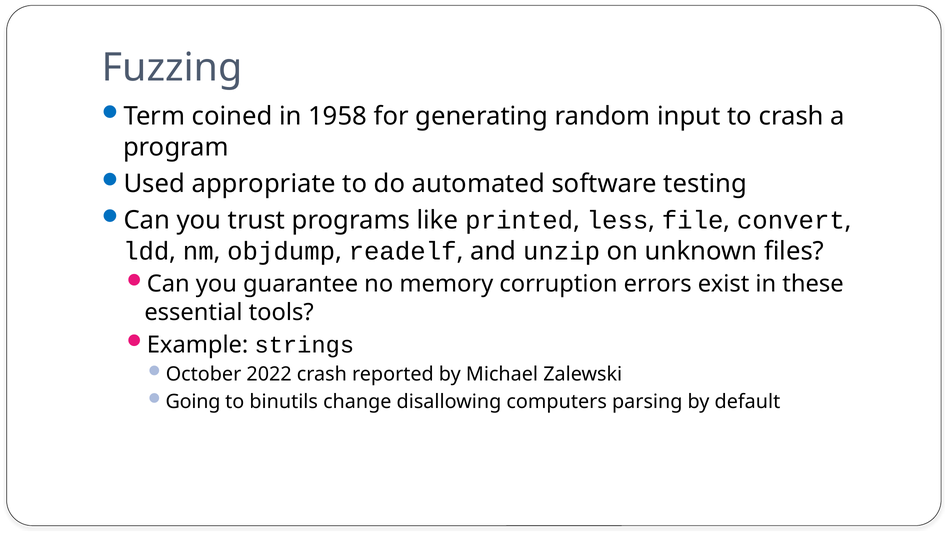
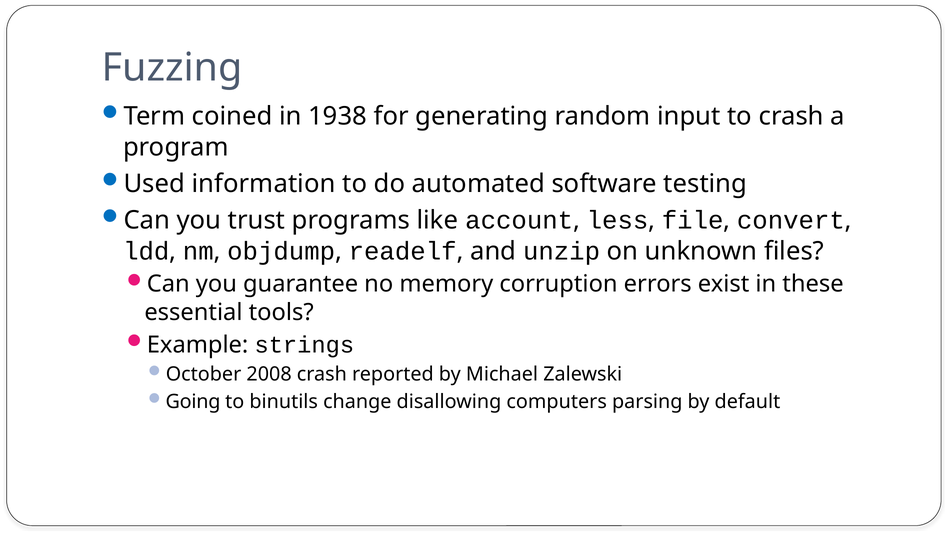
1958: 1958 -> 1938
appropriate: appropriate -> information
printed: printed -> account
2022: 2022 -> 2008
